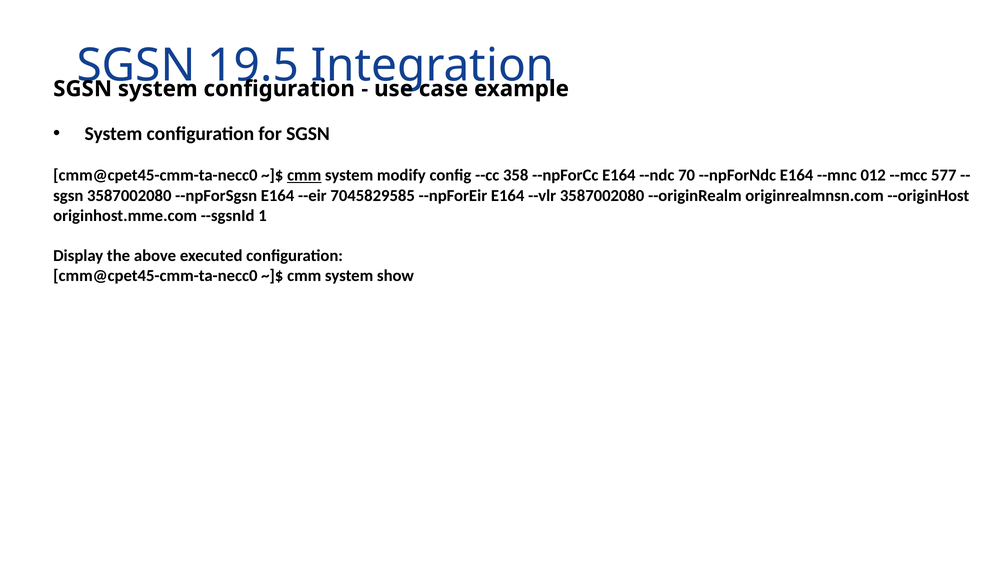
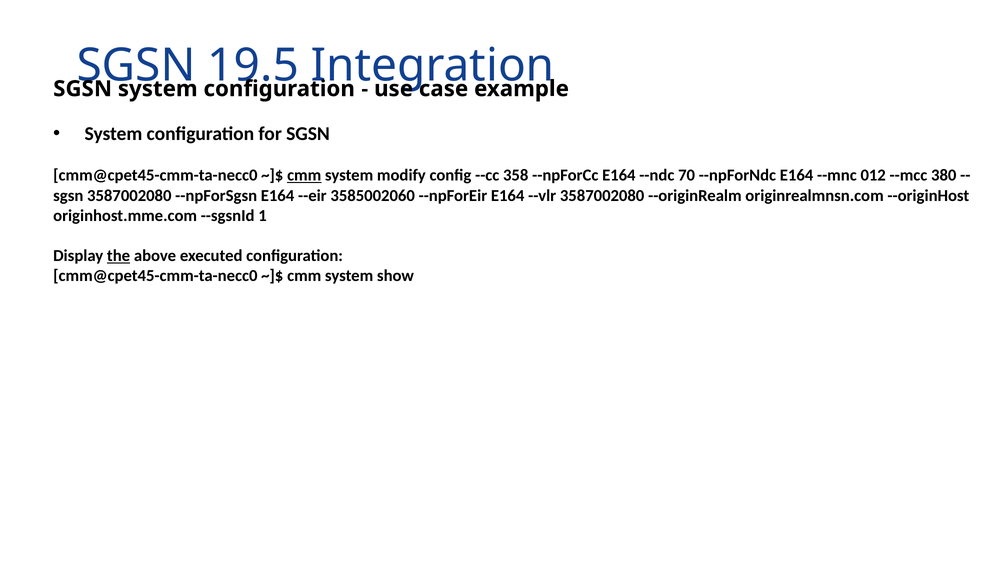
577: 577 -> 380
7045829585: 7045829585 -> 3585002060
the underline: none -> present
